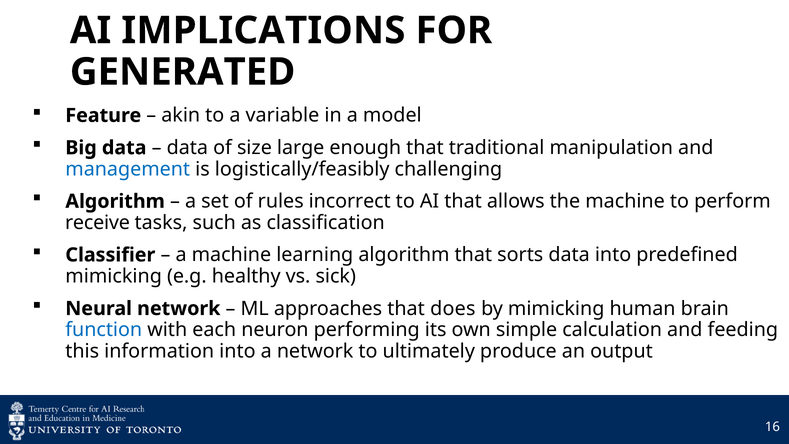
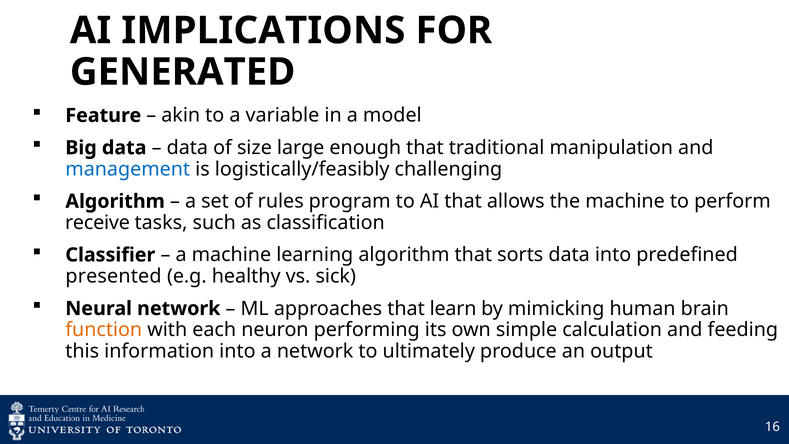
incorrect: incorrect -> program
mimicking at (114, 276): mimicking -> presented
does: does -> learn
function colour: blue -> orange
